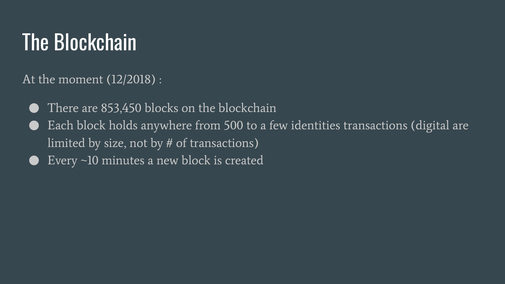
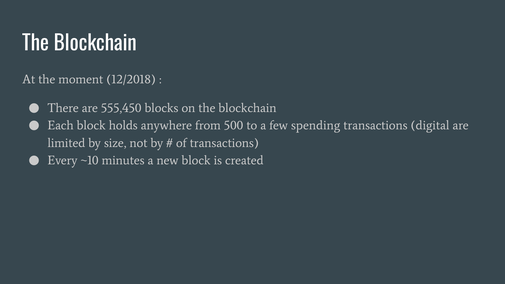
853,450: 853,450 -> 555,450
identities: identities -> spending
